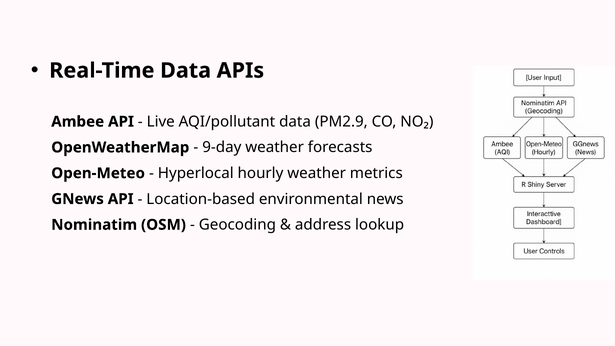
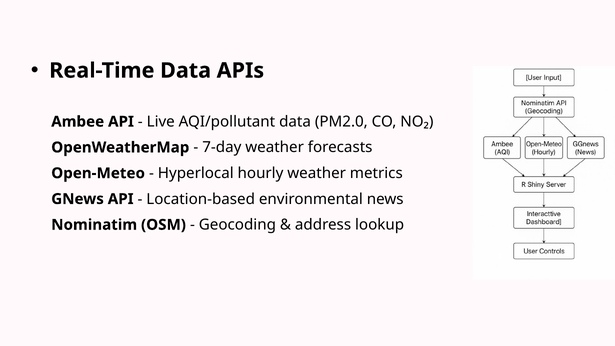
PM2.9: PM2.9 -> PM2.0
9-day: 9-day -> 7-day
